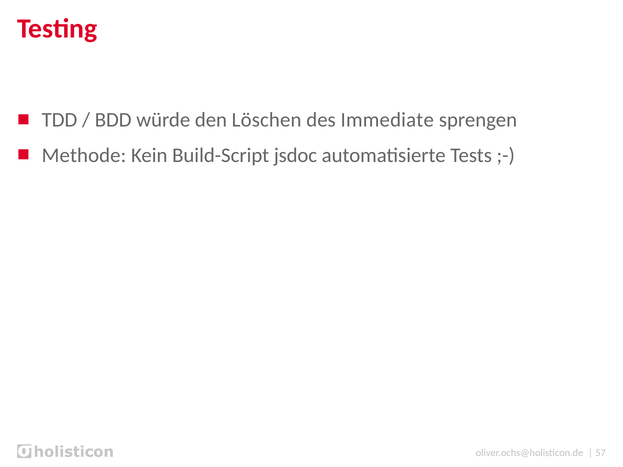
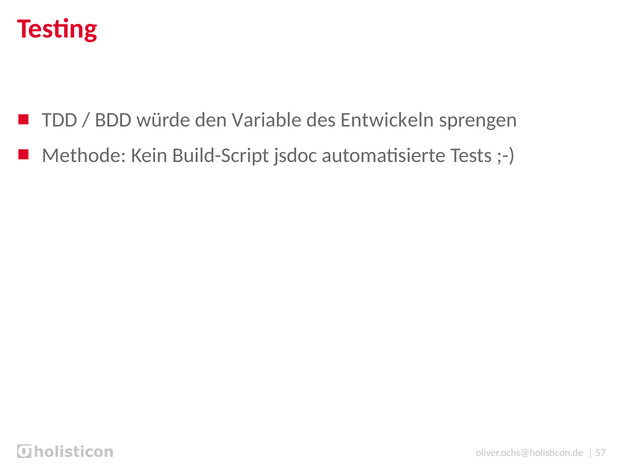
Löschen: Löschen -> Variable
Immediate: Immediate -> Entwickeln
